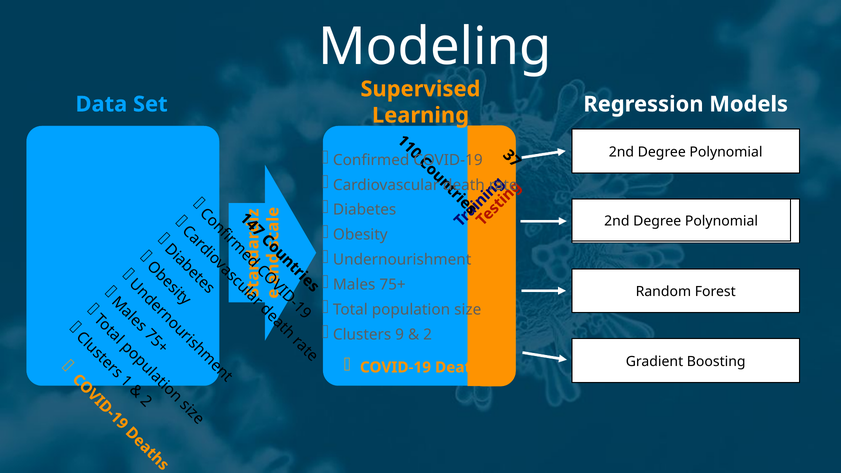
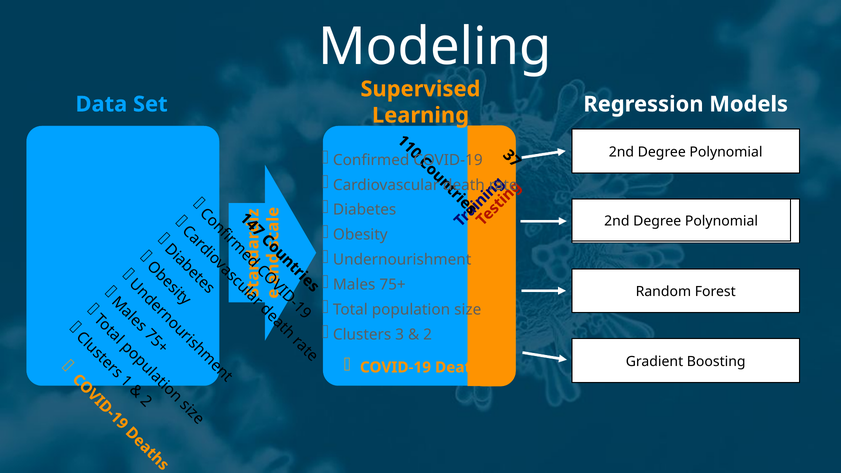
Clusters 9: 9 -> 3
